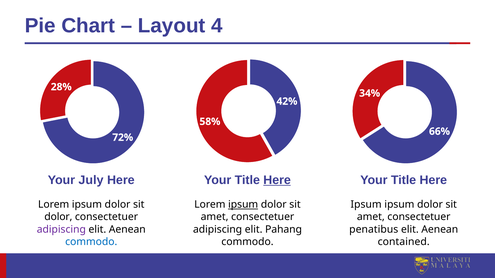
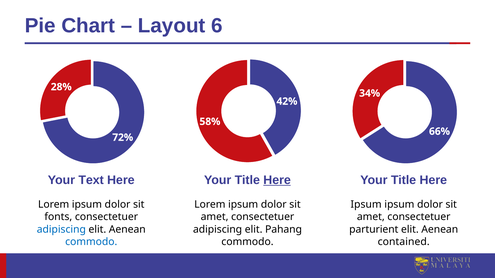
4: 4 -> 6
July: July -> Text
ipsum at (243, 205) underline: present -> none
dolor at (58, 217): dolor -> fonts
adipiscing at (61, 230) colour: purple -> blue
penatibus: penatibus -> parturient
